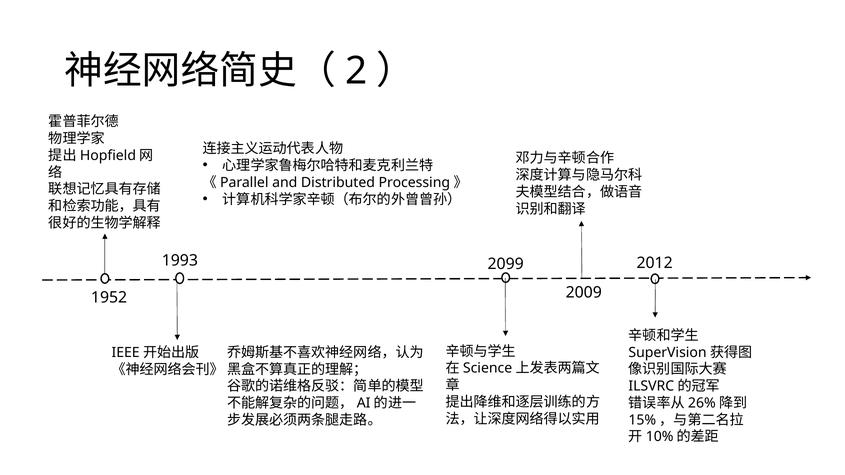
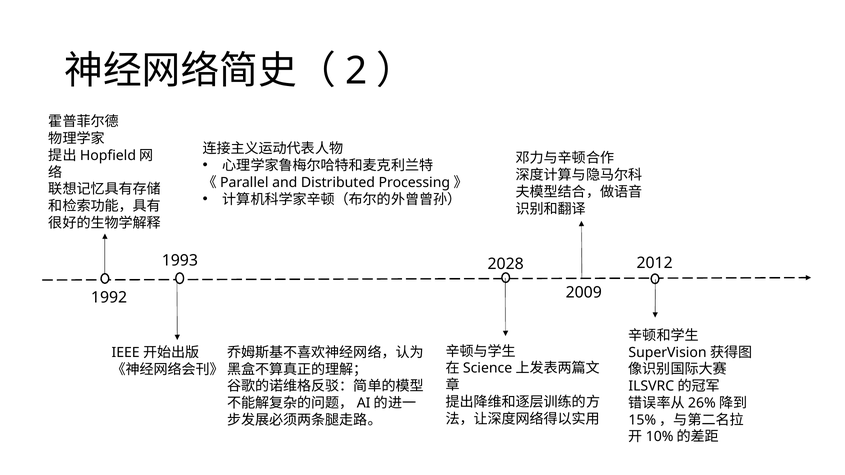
2099: 2099 -> 2028
1952: 1952 -> 1992
